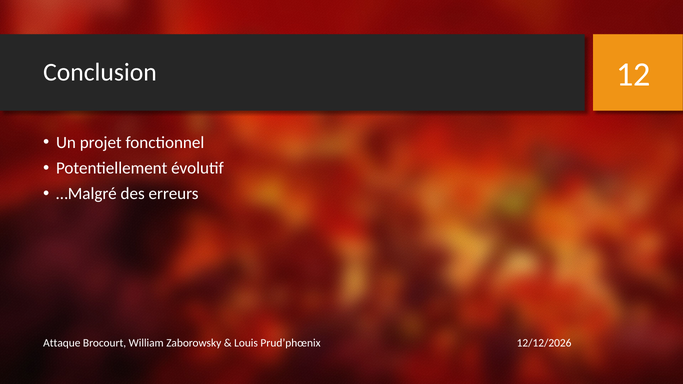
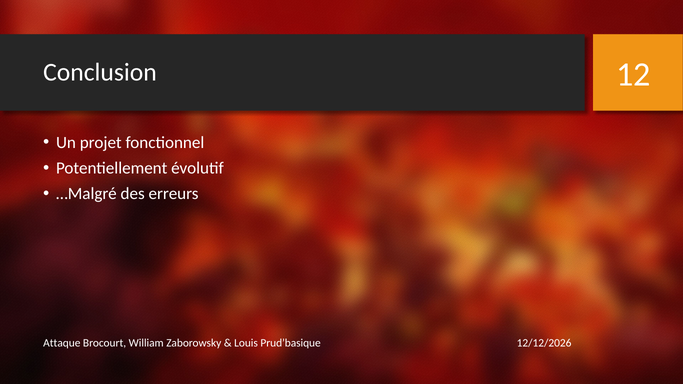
Prud’phœnix: Prud’phœnix -> Prud’basique
